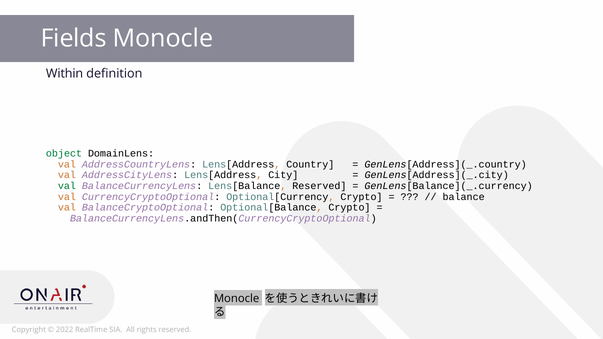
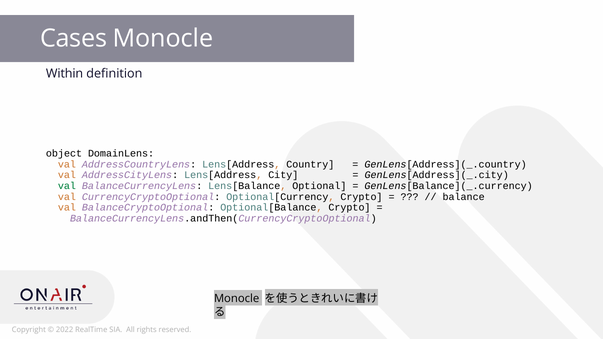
Fields: Fields -> Cases
object colour: green -> black
Lens[Balance Reserved: Reserved -> Optional
